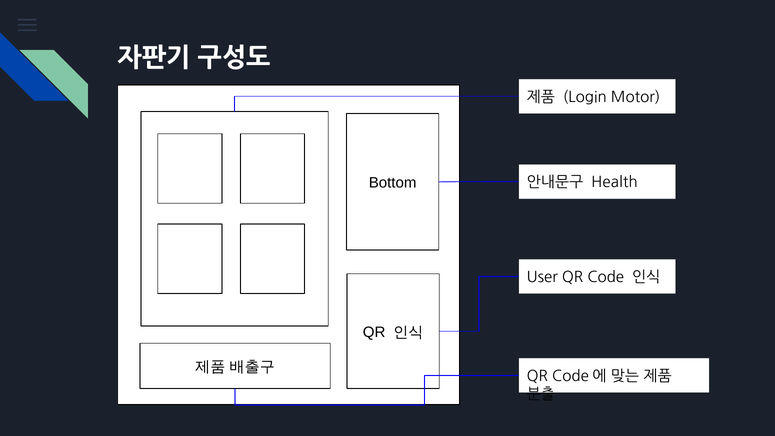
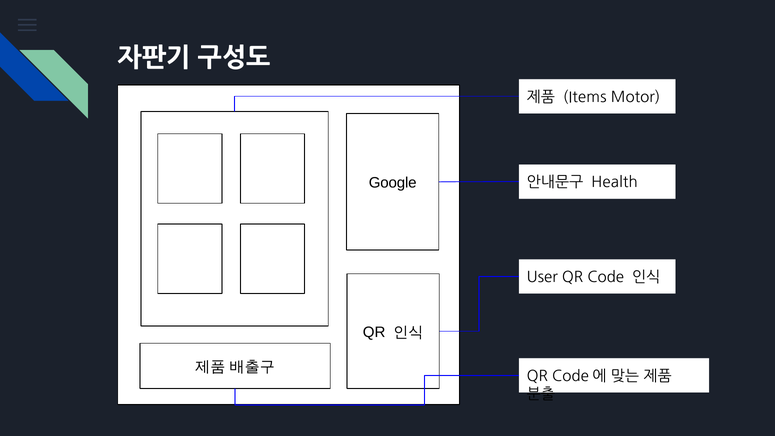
Login: Login -> Items
Bottom: Bottom -> Google
